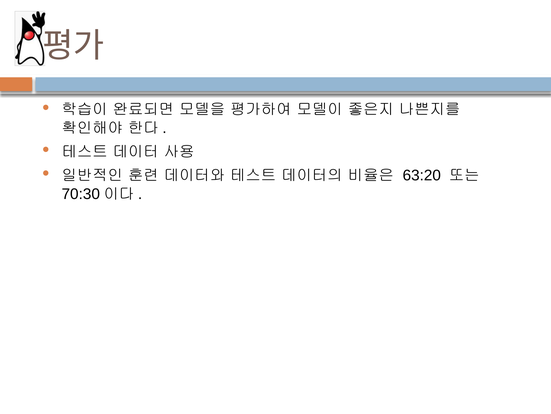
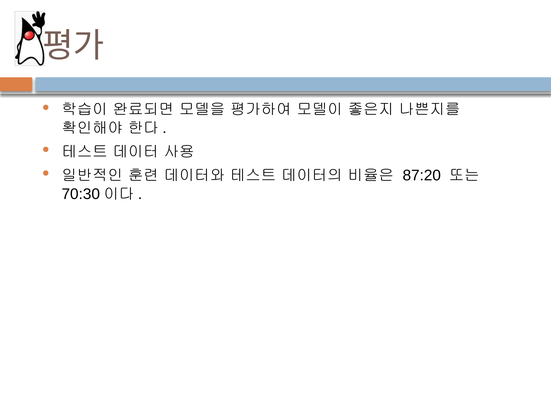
63:20: 63:20 -> 87:20
